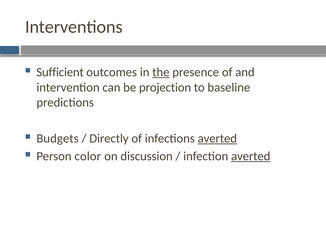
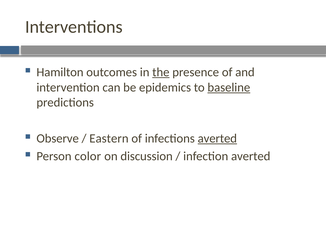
Sufficient: Sufficient -> Hamilton
projection: projection -> epidemics
baseline underline: none -> present
Budgets: Budgets -> Observe
Directly: Directly -> Eastern
averted at (251, 157) underline: present -> none
